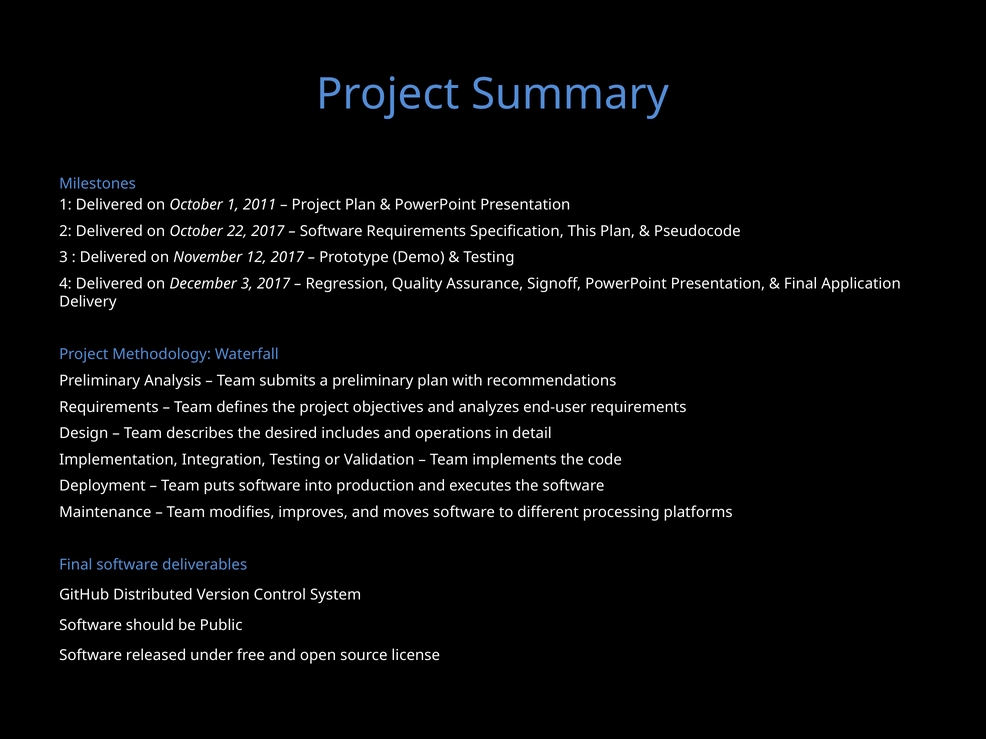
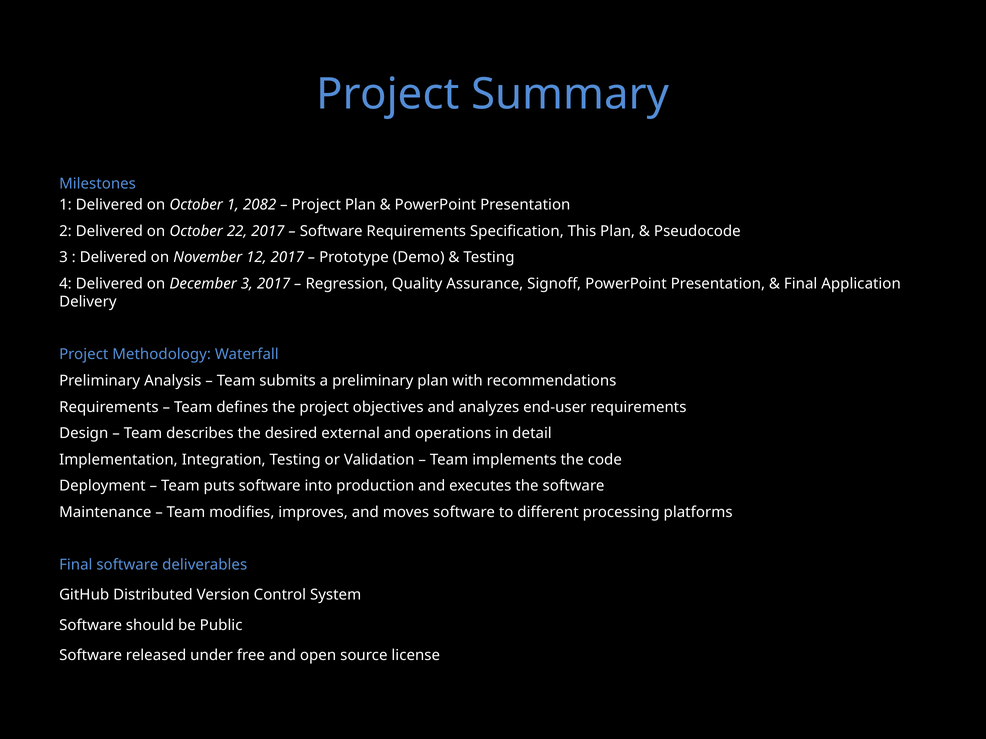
2011: 2011 -> 2082
includes: includes -> external
